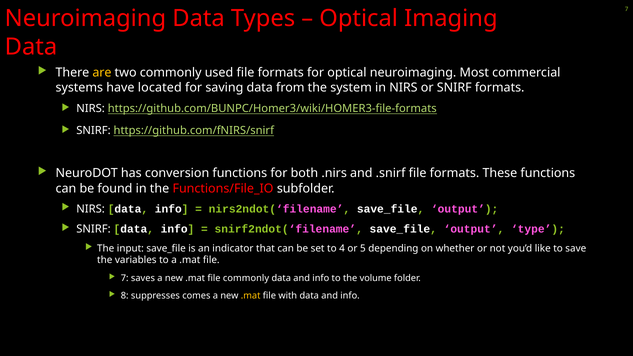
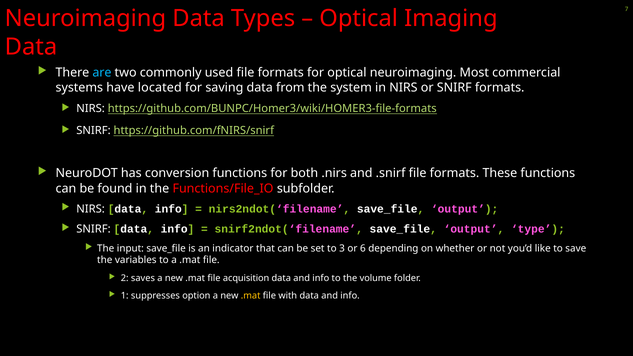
are colour: yellow -> light blue
4: 4 -> 3
5: 5 -> 6
7 at (125, 278): 7 -> 2
file commonly: commonly -> acquisition
8: 8 -> 1
comes: comes -> option
